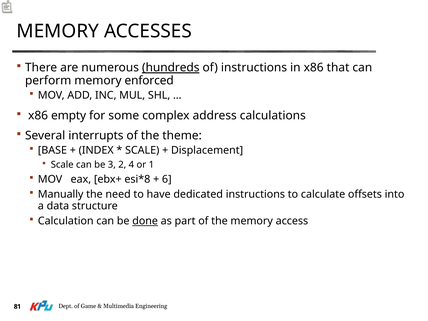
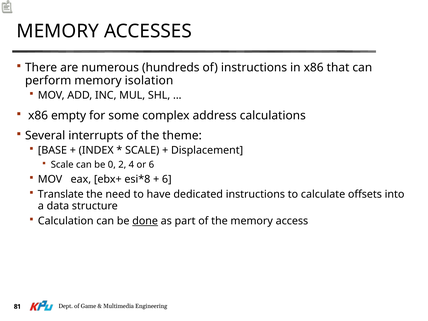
hundreds underline: present -> none
enforced: enforced -> isolation
3: 3 -> 0
or 1: 1 -> 6
Manually: Manually -> Translate
